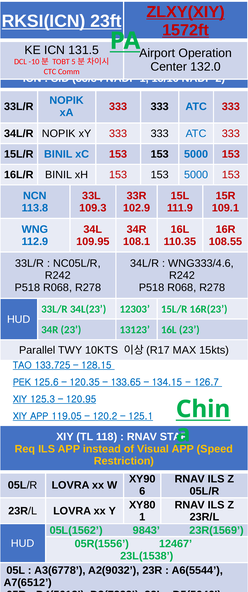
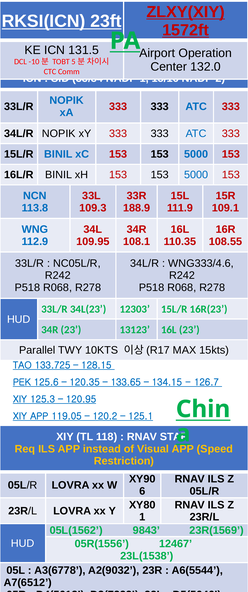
102.9: 102.9 -> 188.9
